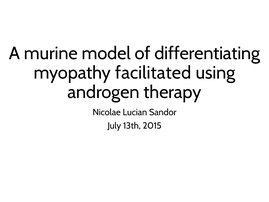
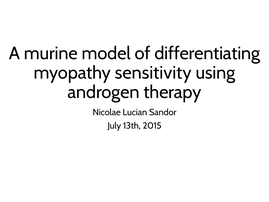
facilitated: facilitated -> sensitivity
